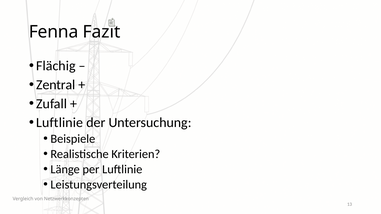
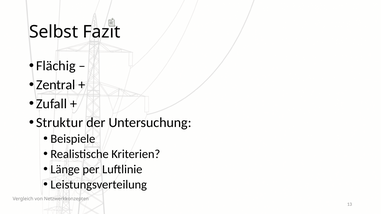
Fenna: Fenna -> Selbst
Luftlinie at (60, 123): Luftlinie -> Struktur
